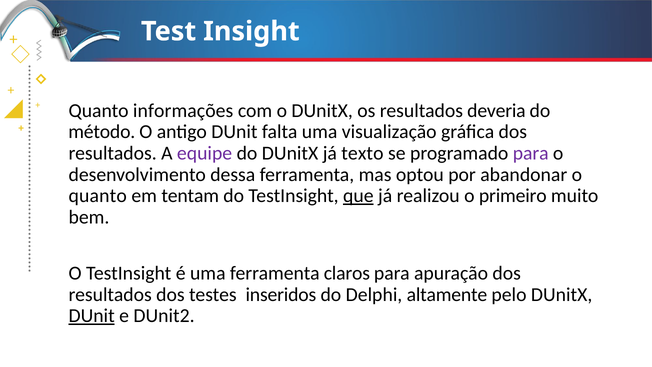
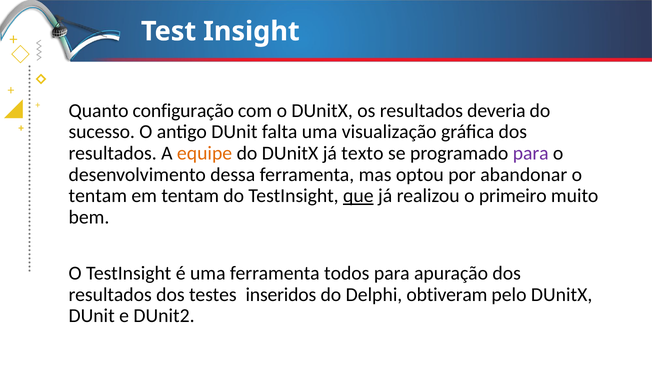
informações: informações -> configuração
método: método -> sucesso
equipe colour: purple -> orange
quanto at (98, 196): quanto -> tentam
claros: claros -> todos
altamente: altamente -> obtiveram
DUnit at (92, 316) underline: present -> none
